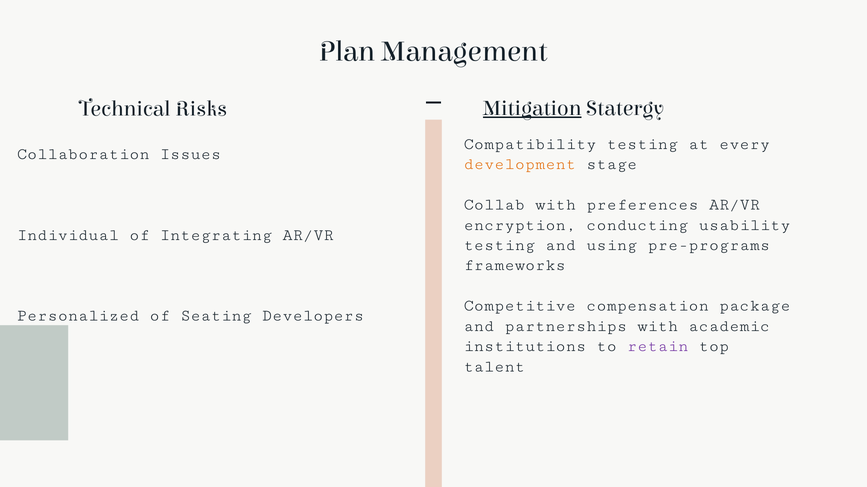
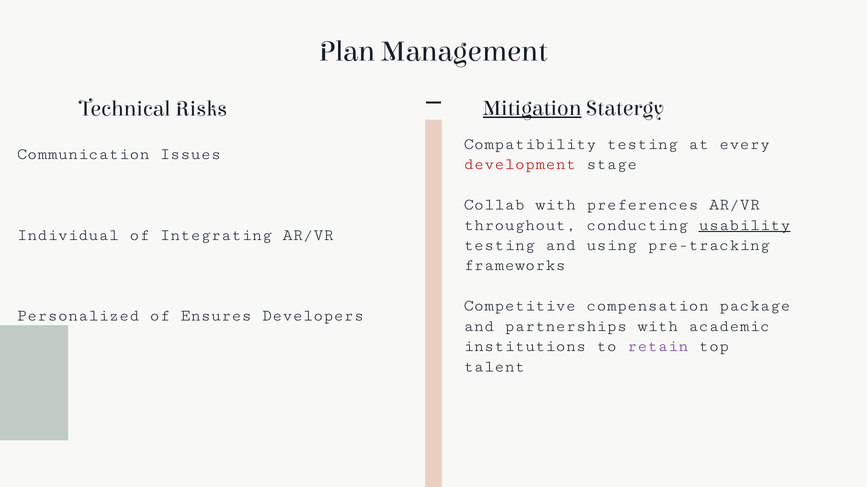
Collaboration: Collaboration -> Communication
development colour: orange -> red
encryption: encryption -> throughout
usability underline: none -> present
pre-programs: pre-programs -> pre-tracking
Seating: Seating -> Ensures
